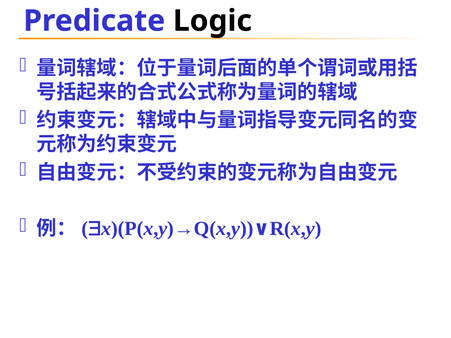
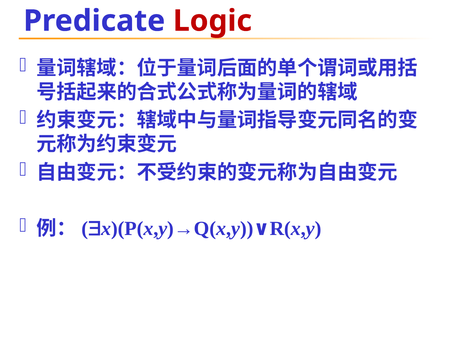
Logic colour: black -> red
